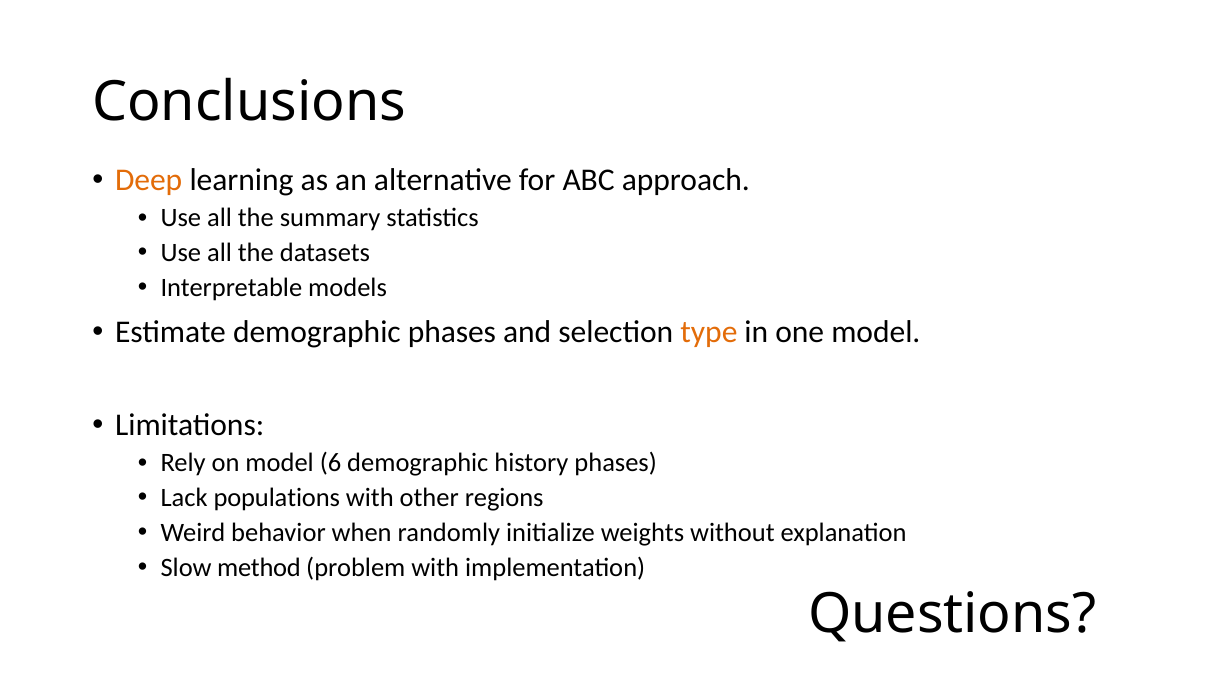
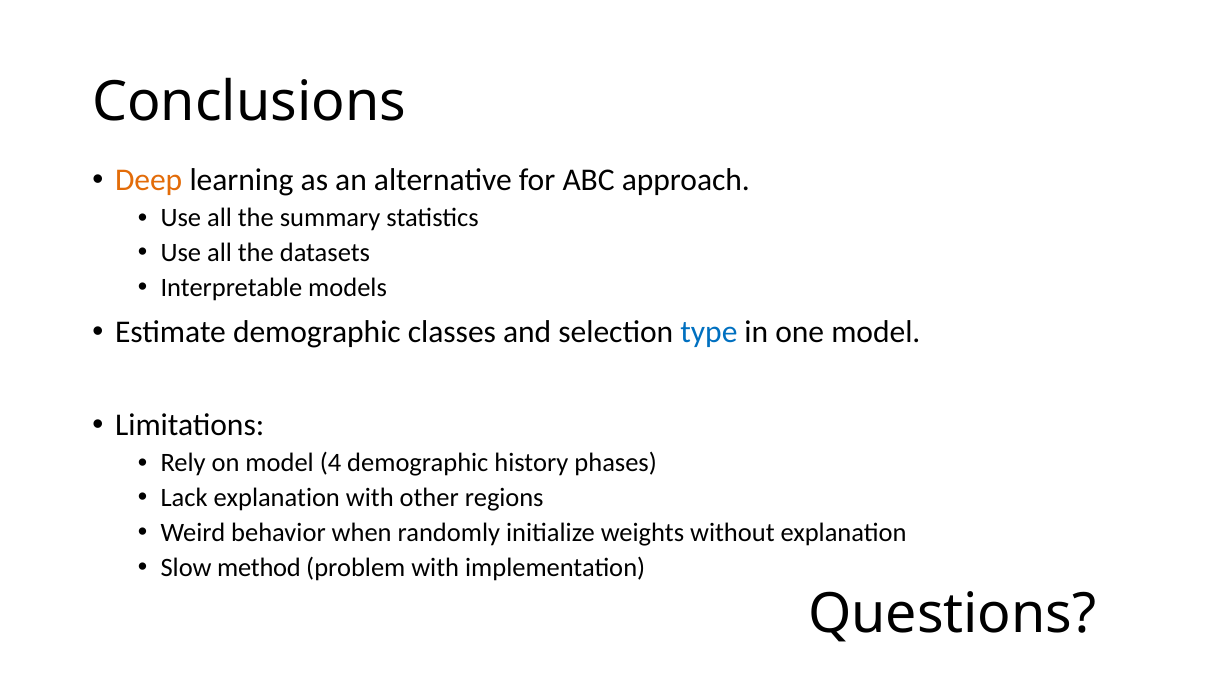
demographic phases: phases -> classes
type colour: orange -> blue
6: 6 -> 4
Lack populations: populations -> explanation
